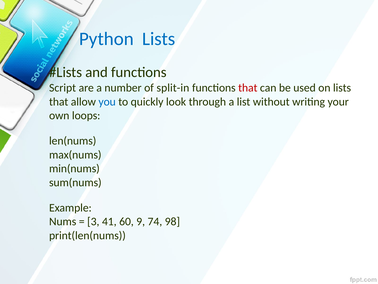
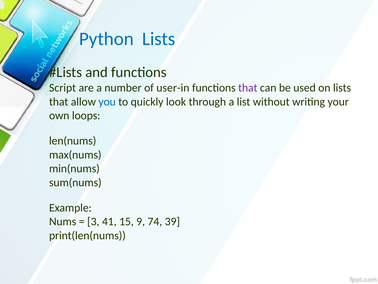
split-in: split-in -> user-in
that at (248, 88) colour: red -> purple
60: 60 -> 15
98: 98 -> 39
